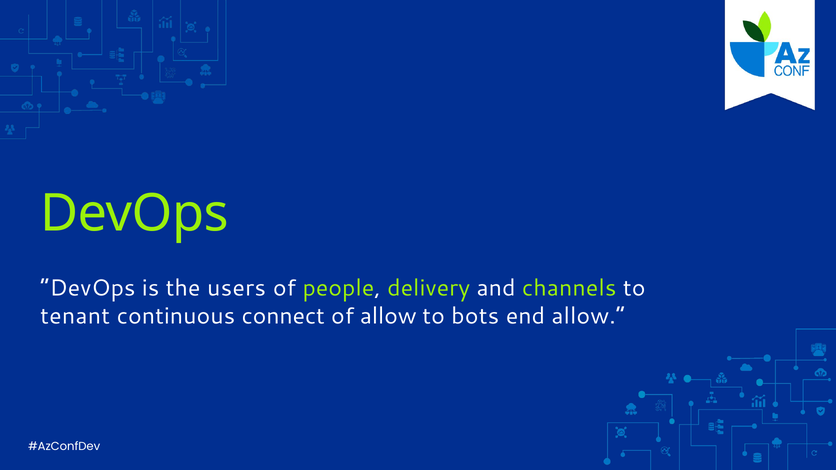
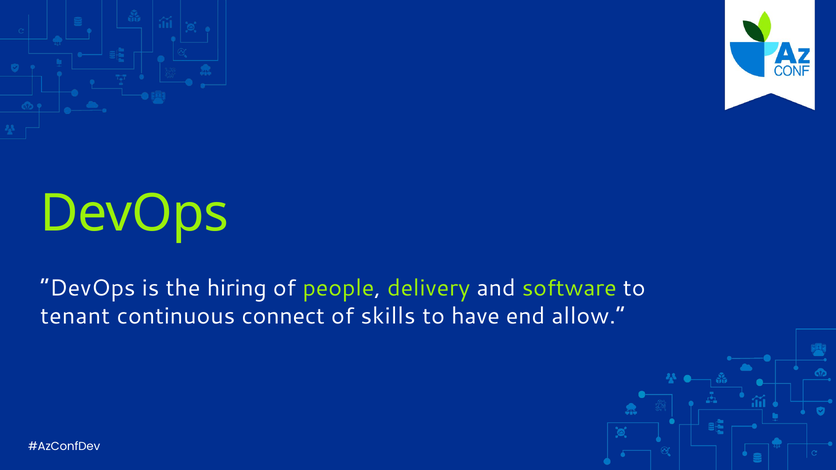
users: users -> hiring
channels: channels -> software
of allow: allow -> skills
bots: bots -> have
